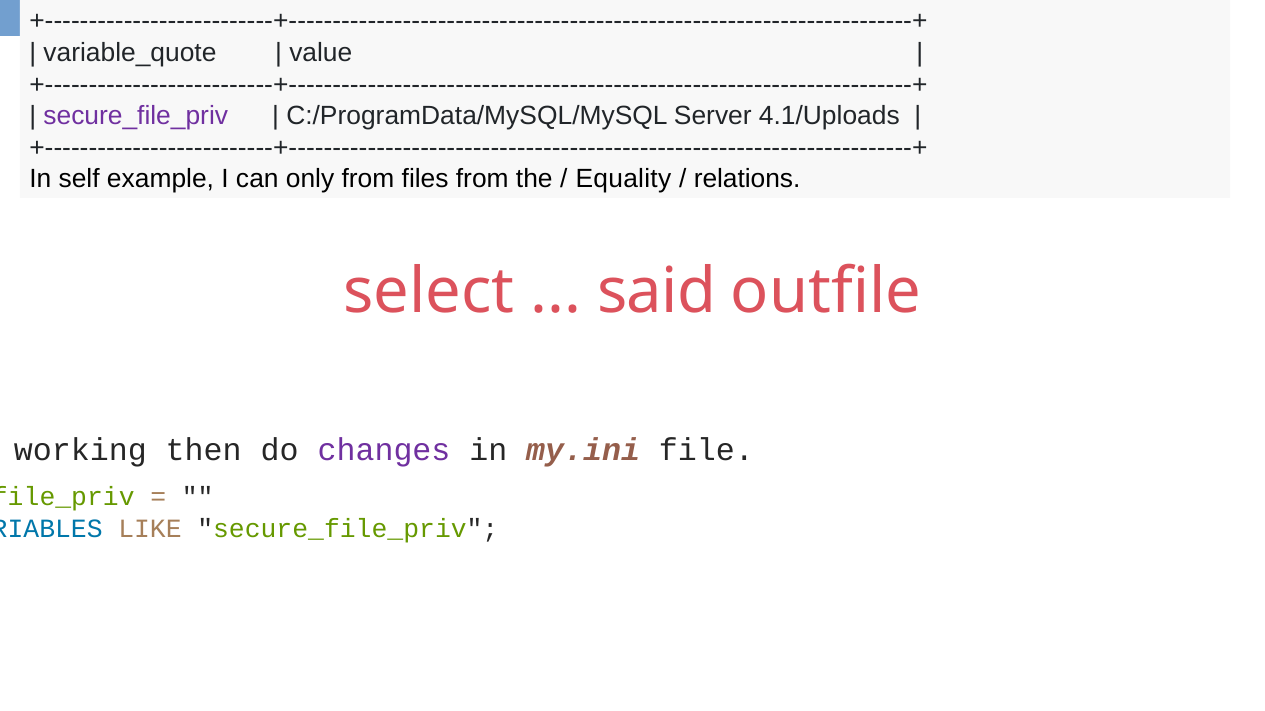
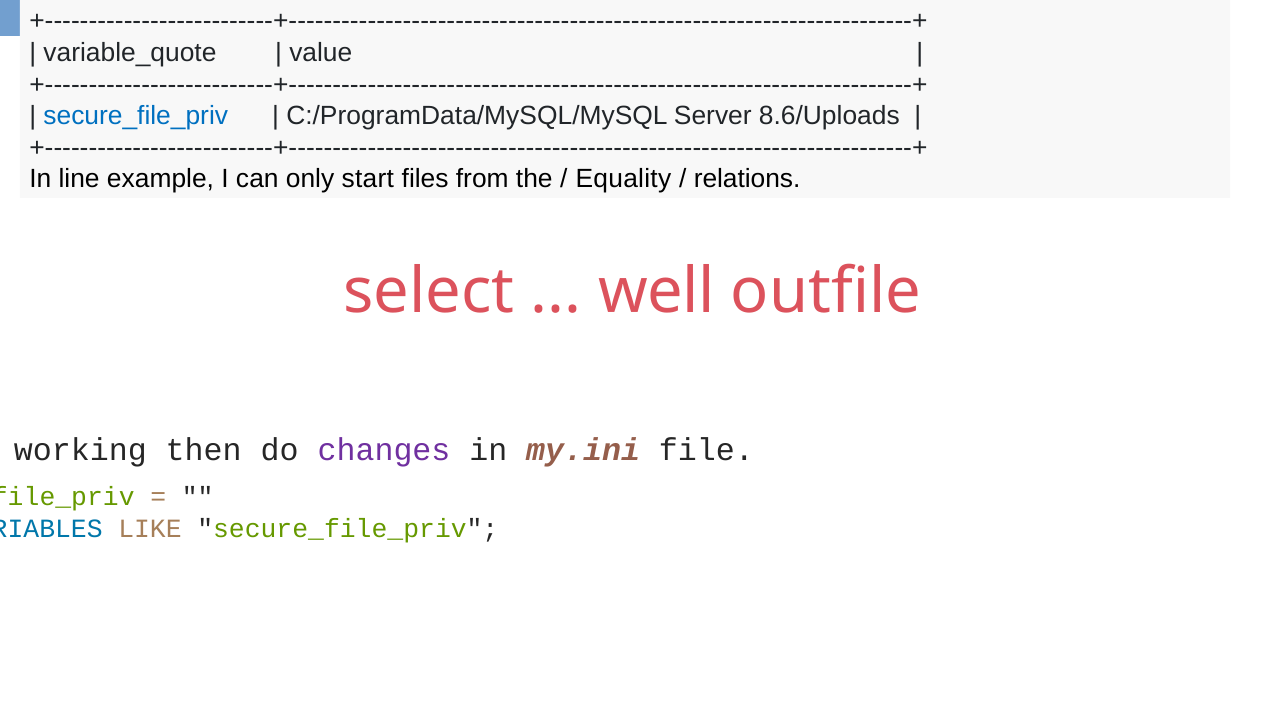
secure_file_priv at (136, 116) colour: purple -> blue
4.1/Uploads: 4.1/Uploads -> 8.6/Uploads
self: self -> line
only from: from -> start
said: said -> well
